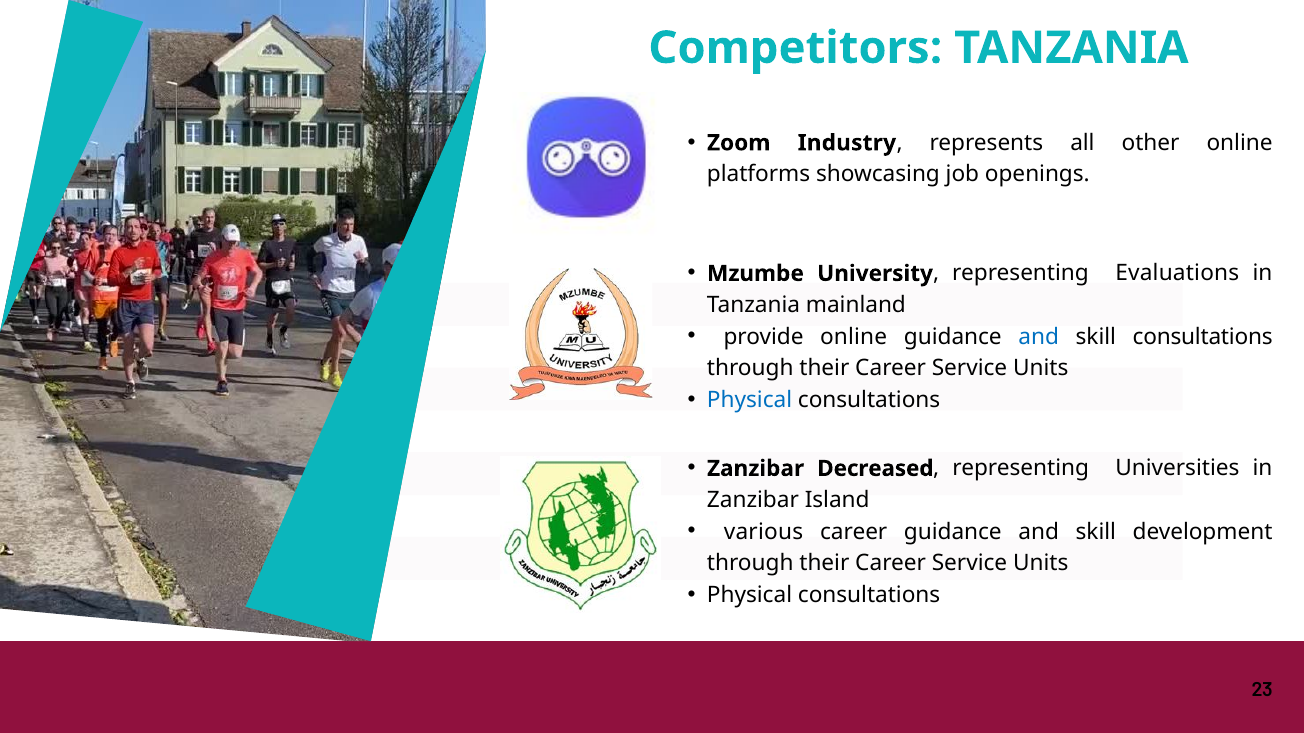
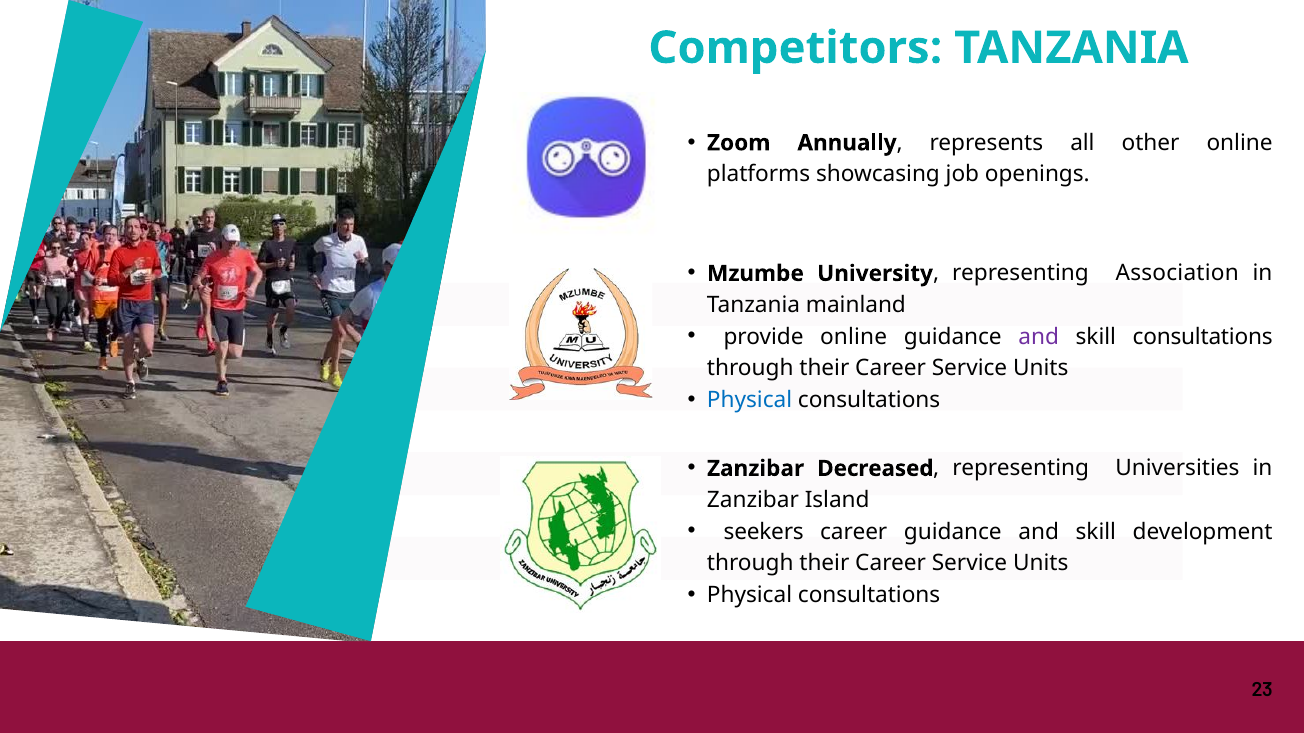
Industry: Industry -> Annually
Evaluations: Evaluations -> Association
and at (1039, 337) colour: blue -> purple
various: various -> seekers
